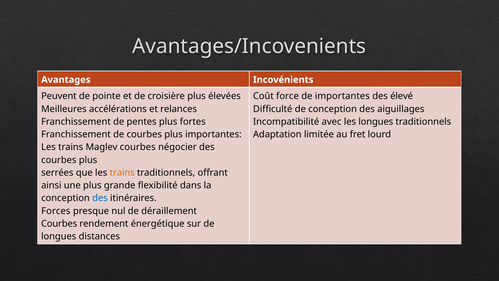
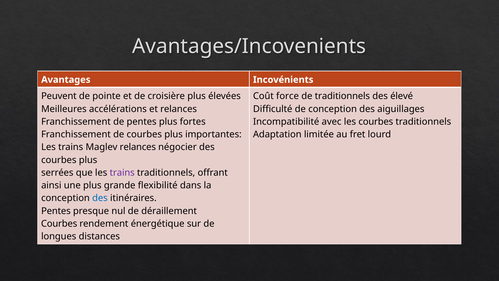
de importantes: importantes -> traditionnels
les longues: longues -> courbes
Maglev courbes: courbes -> relances
trains at (122, 173) colour: orange -> purple
Forces at (56, 211): Forces -> Pentes
